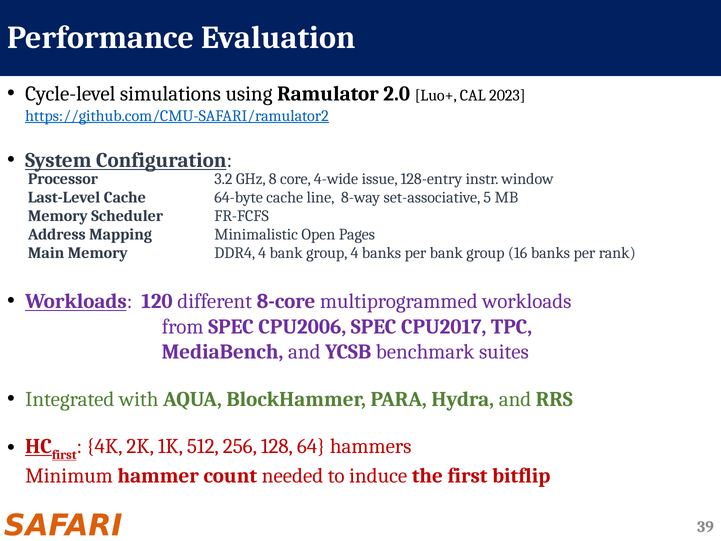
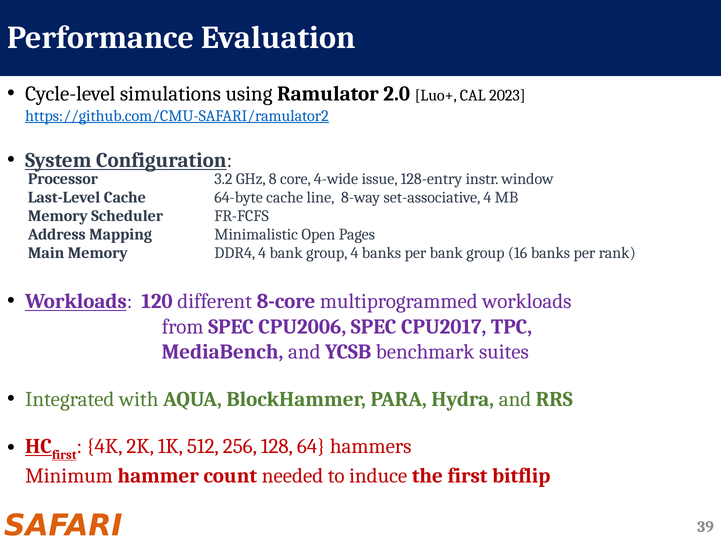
set-associative 5: 5 -> 4
